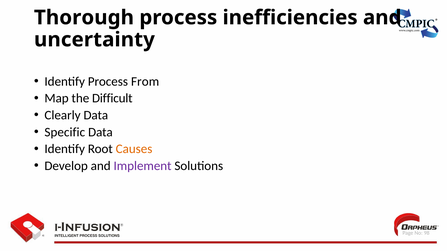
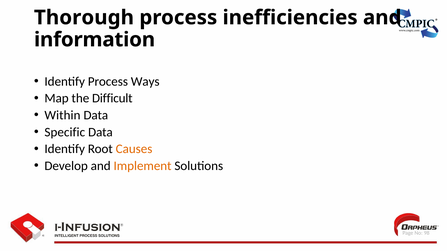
uncertainty: uncertainty -> information
From: From -> Ways
Clearly: Clearly -> Within
Implement colour: purple -> orange
